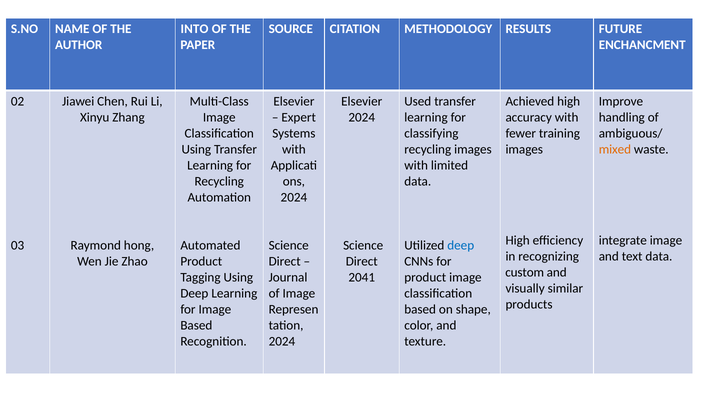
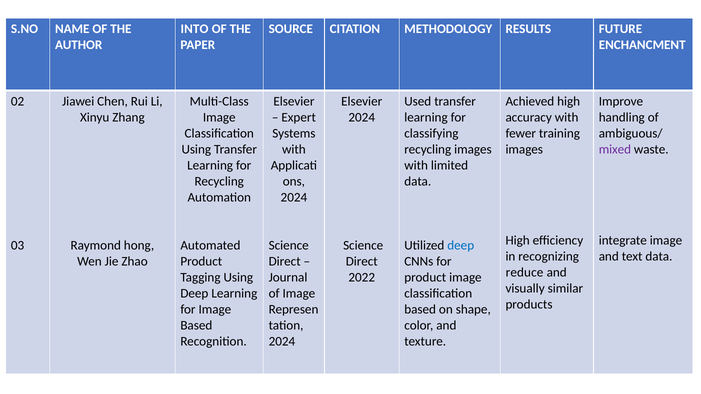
mixed colour: orange -> purple
custom: custom -> reduce
2041: 2041 -> 2022
